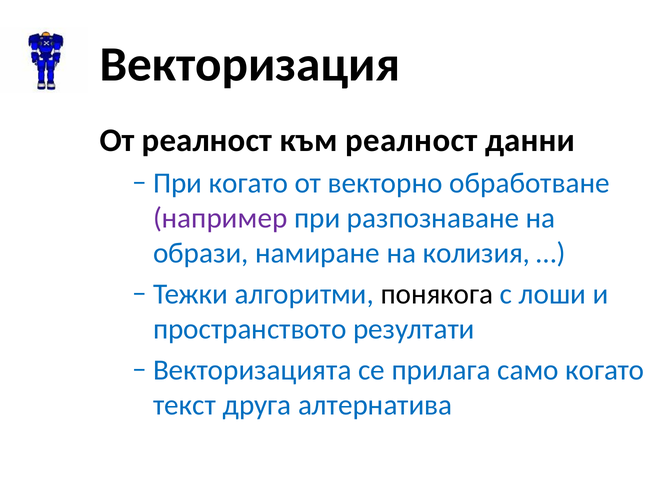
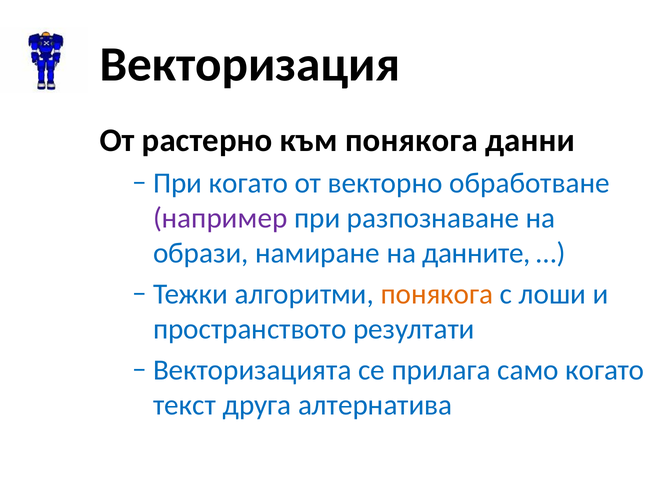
От реалност: реалност -> растерно
към реалност: реалност -> понякога
колизия: колизия -> данните
понякога at (437, 294) colour: black -> orange
